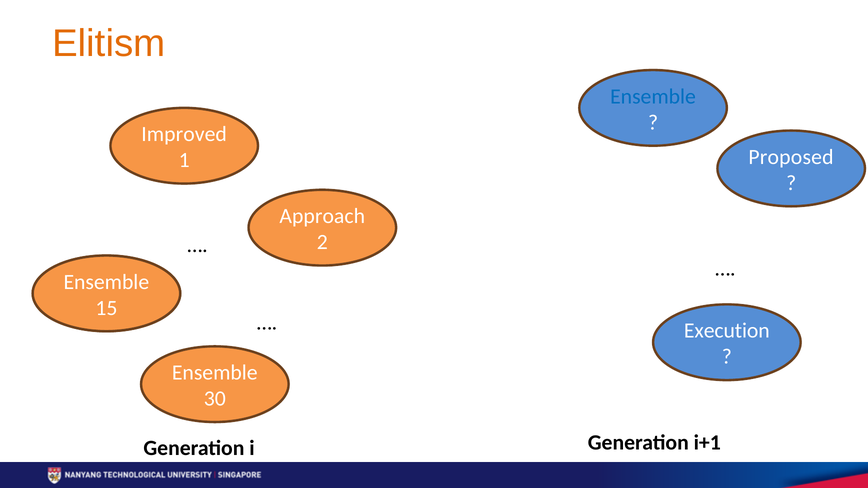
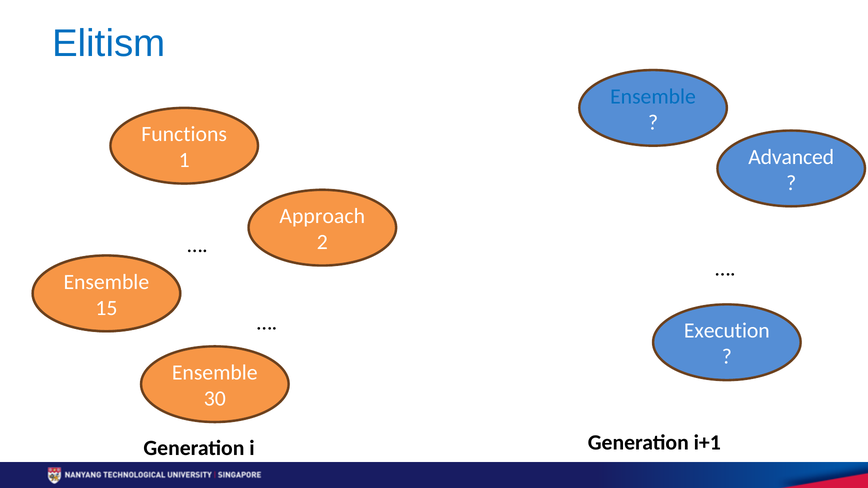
Elitism colour: orange -> blue
Improved: Improved -> Functions
Proposed: Proposed -> Advanced
